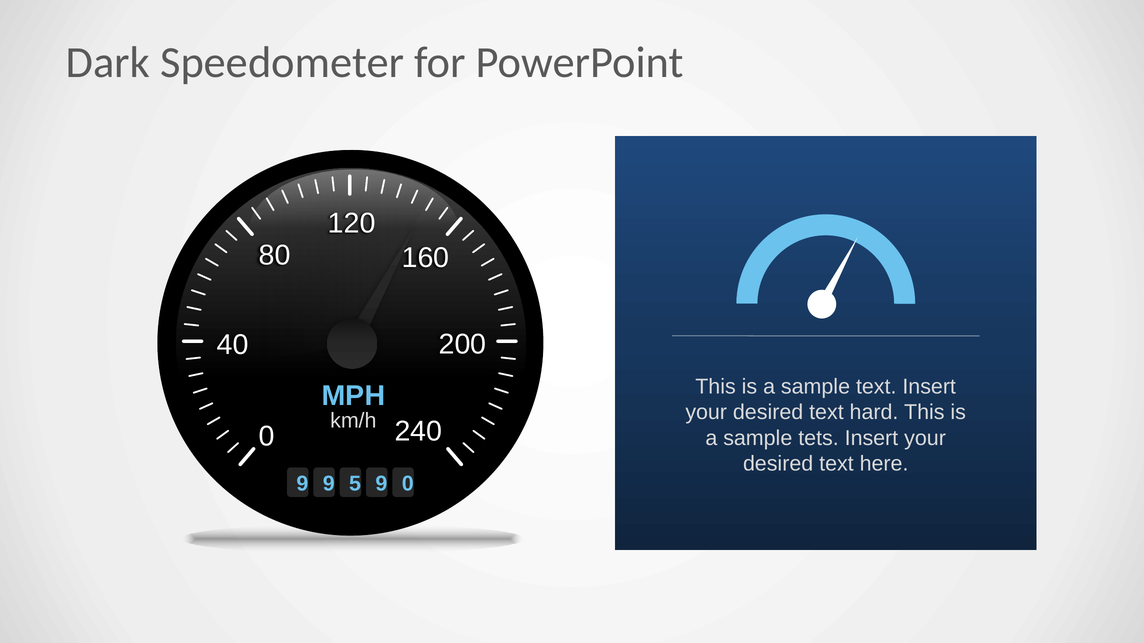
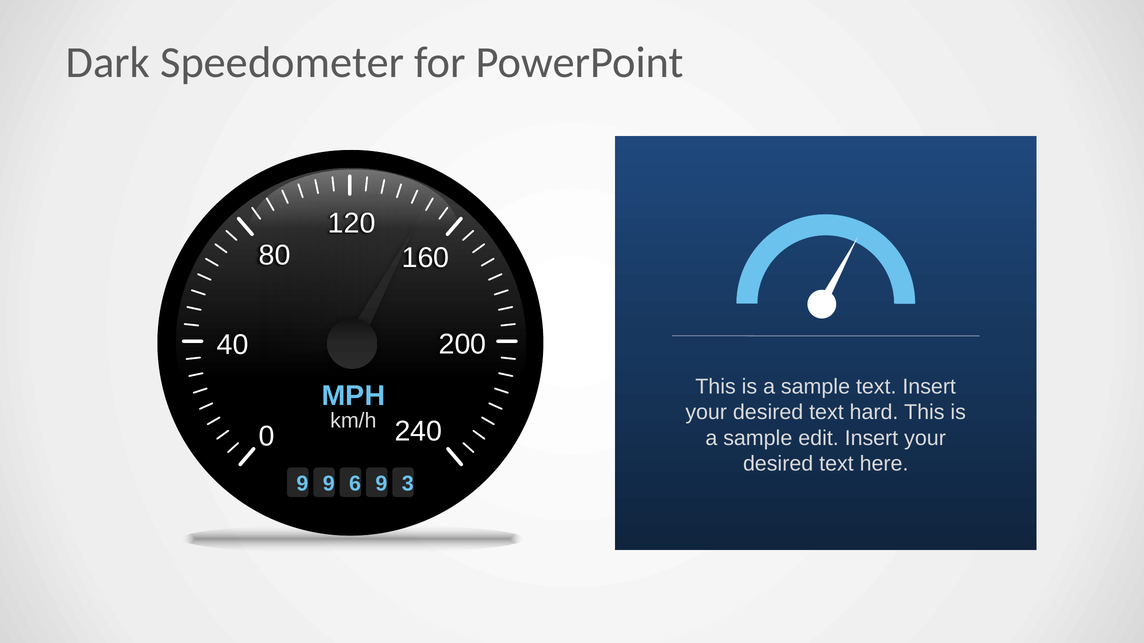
tets: tets -> edit
5: 5 -> 6
9 0: 0 -> 3
